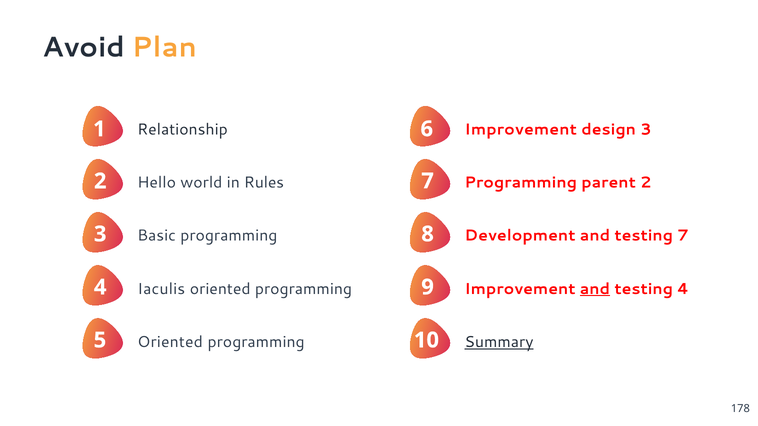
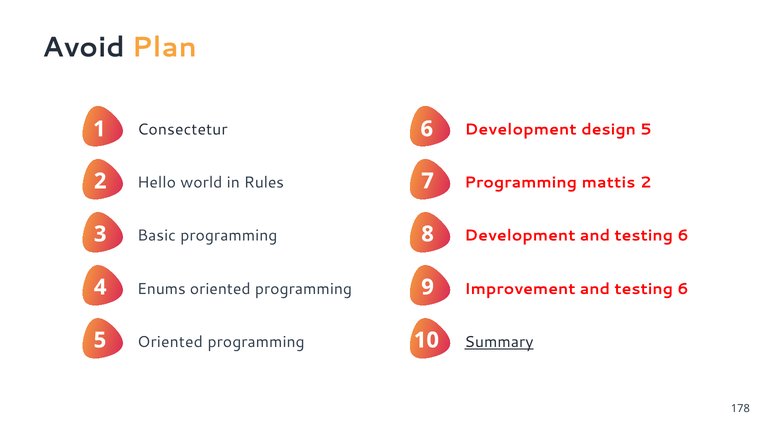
6 Improvement: Improvement -> Development
design 3: 3 -> 5
Relationship: Relationship -> Consectetur
parent: parent -> mattis
7 at (683, 236): 7 -> 6
Iaculis: Iaculis -> Enums
and at (595, 289) underline: present -> none
4 at (683, 289): 4 -> 6
